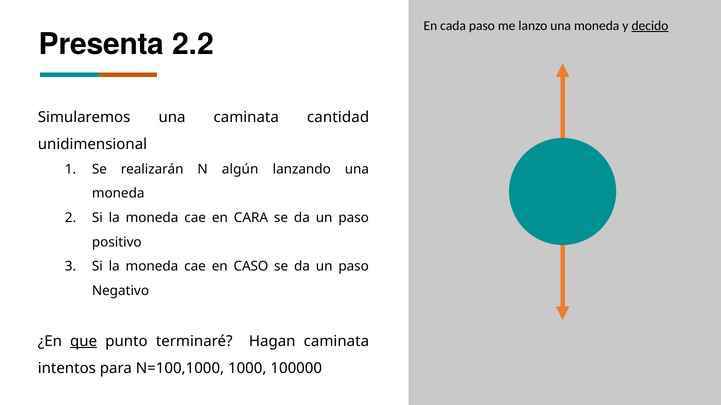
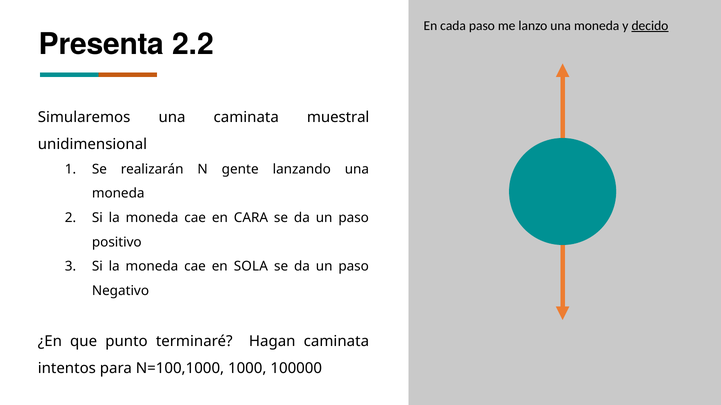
cantidad: cantidad -> muestral
algún: algún -> gente
CASO: CASO -> SOLA
que underline: present -> none
